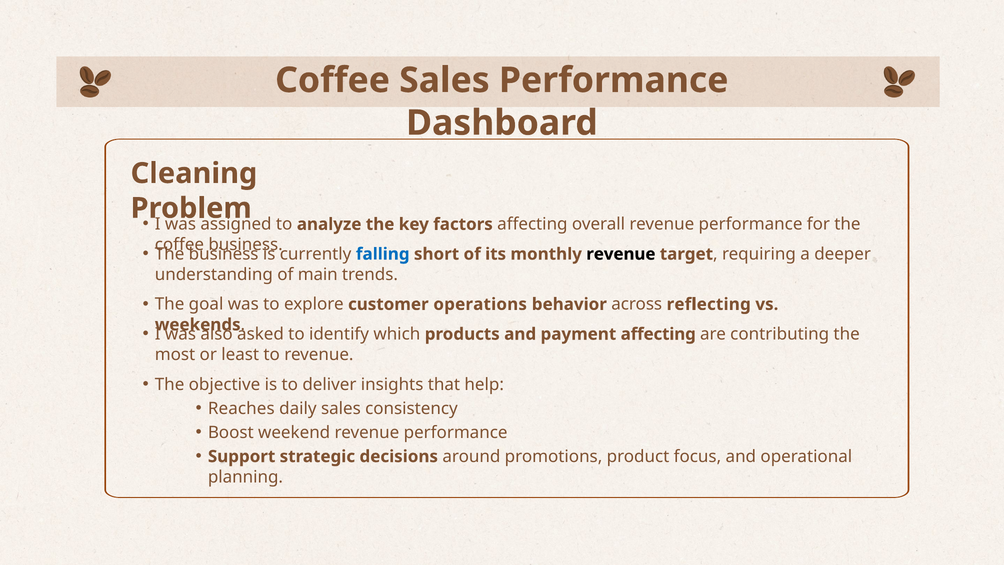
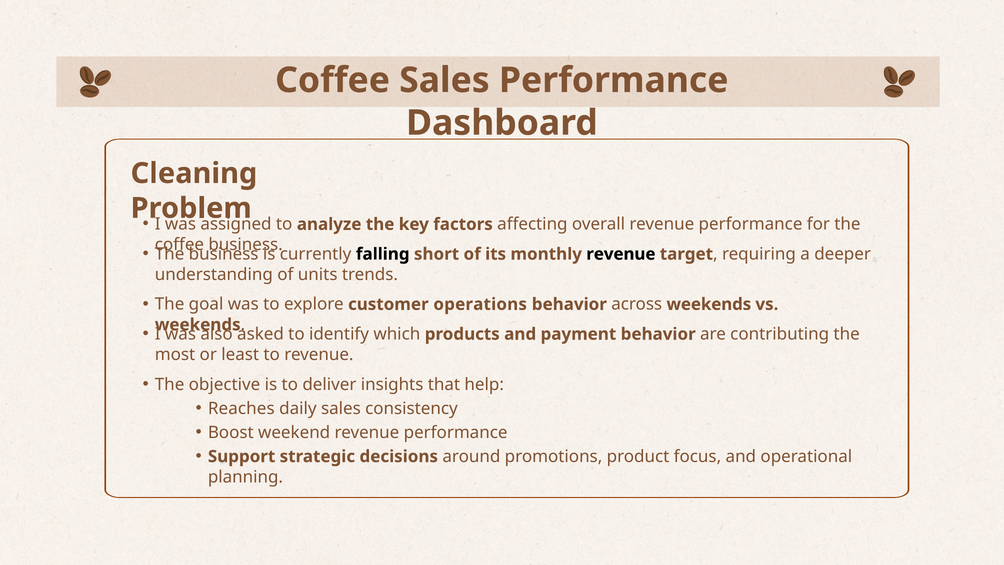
falling colour: blue -> black
main: main -> units
across reflecting: reflecting -> weekends
payment affecting: affecting -> behavior
